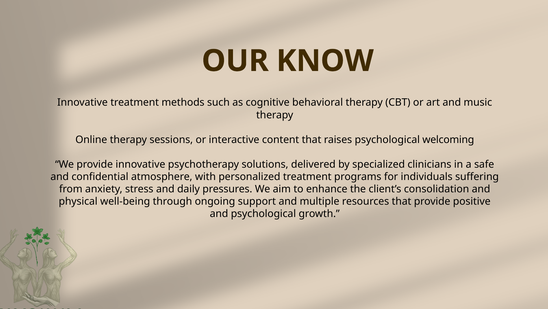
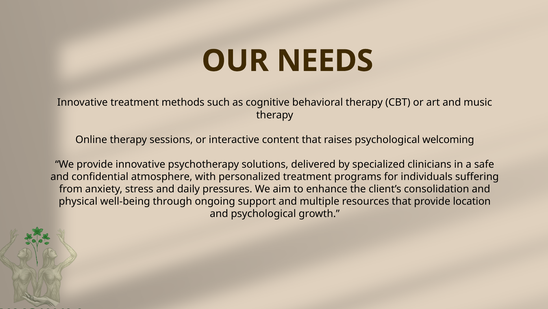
KNOW: KNOW -> NEEDS
positive: positive -> location
